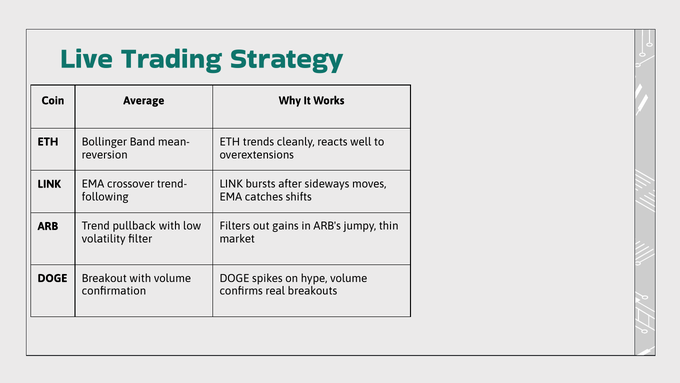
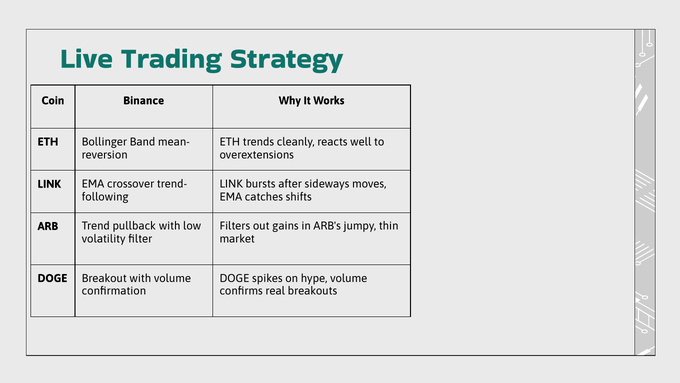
Average: Average -> Binance
